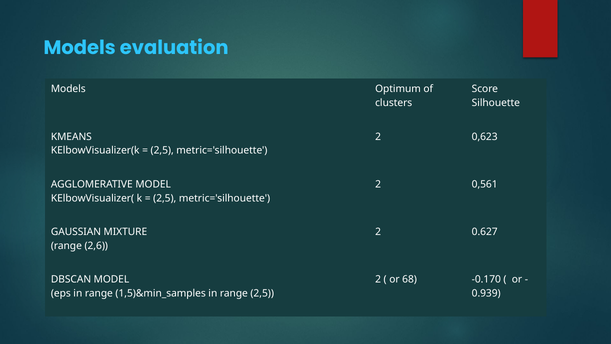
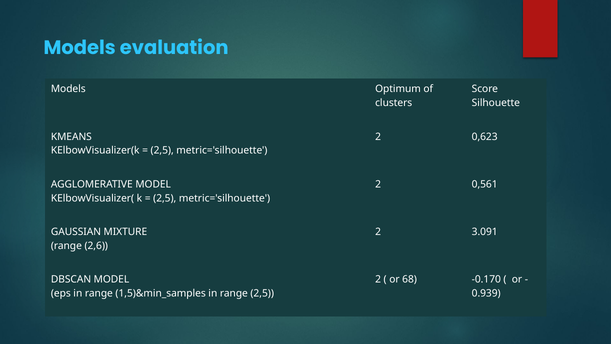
0.627: 0.627 -> 3.091
